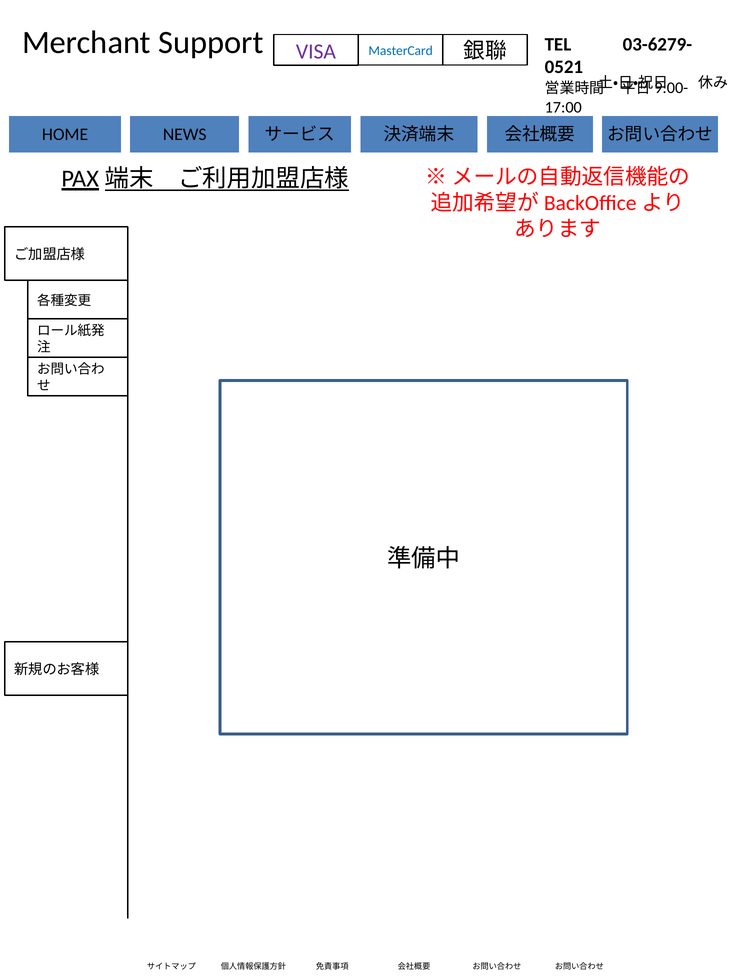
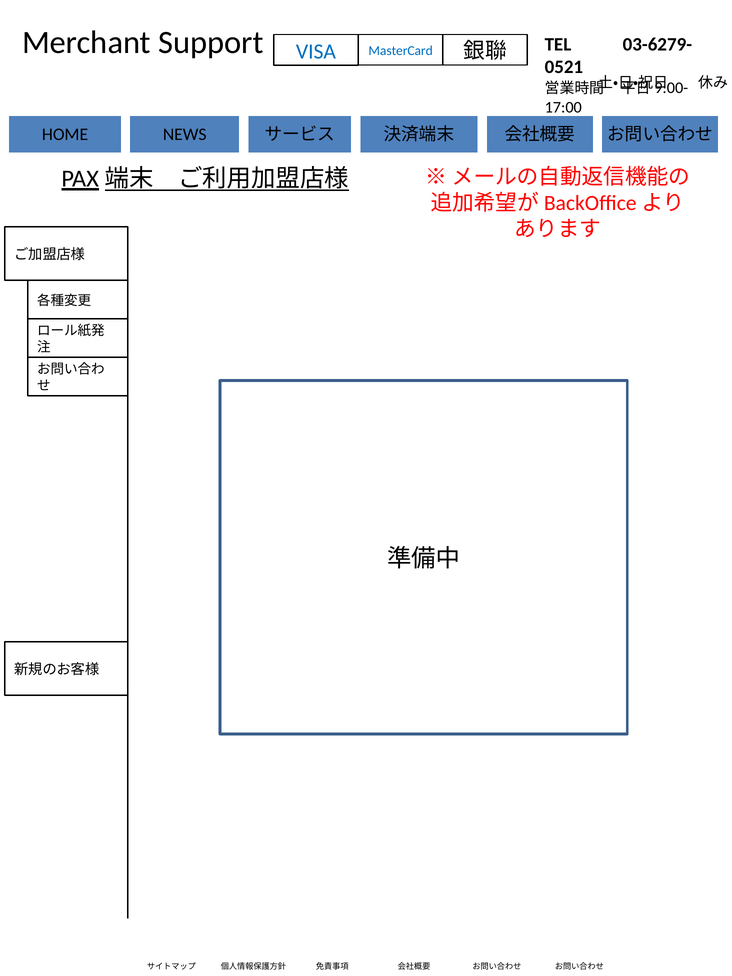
VISA colour: purple -> blue
